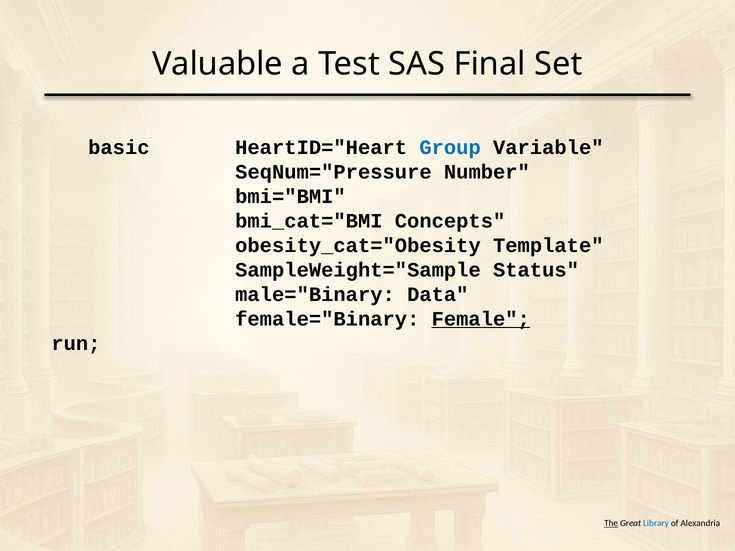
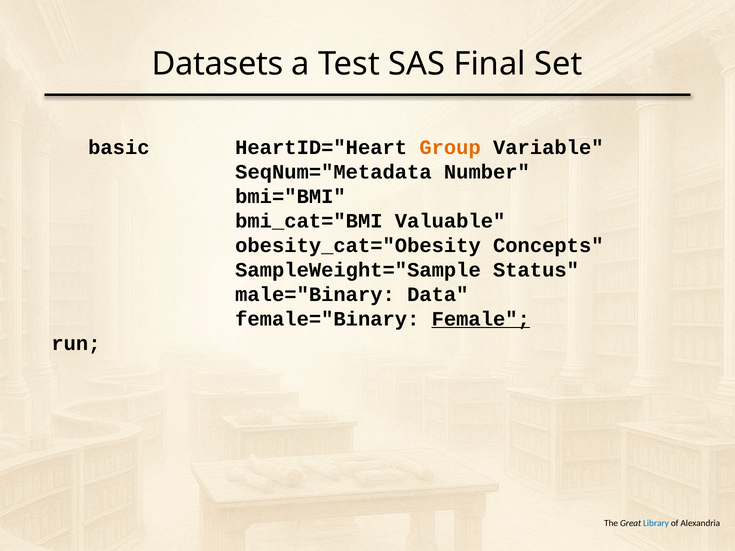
Valuable: Valuable -> Datasets
Group colour: blue -> orange
SeqNum="Pressure: SeqNum="Pressure -> SeqNum="Metadata
Concepts: Concepts -> Valuable
Template: Template -> Concepts
The underline: present -> none
